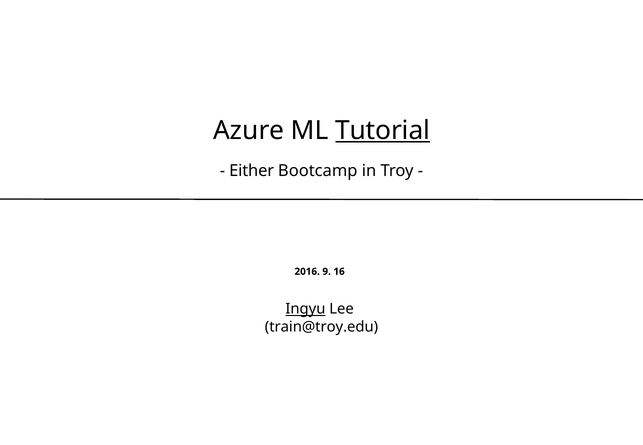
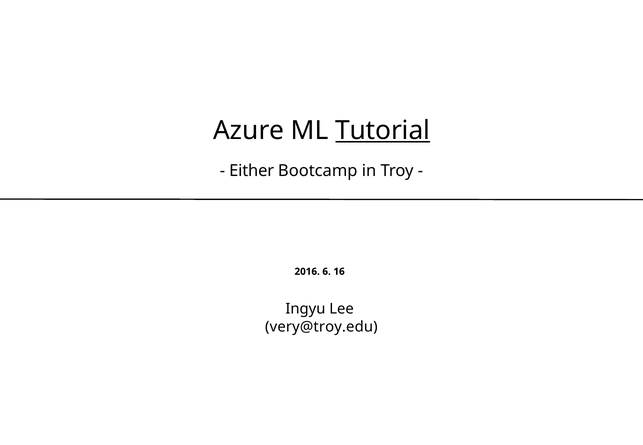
9: 9 -> 6
Ingyu underline: present -> none
train@troy.edu: train@troy.edu -> very@troy.edu
